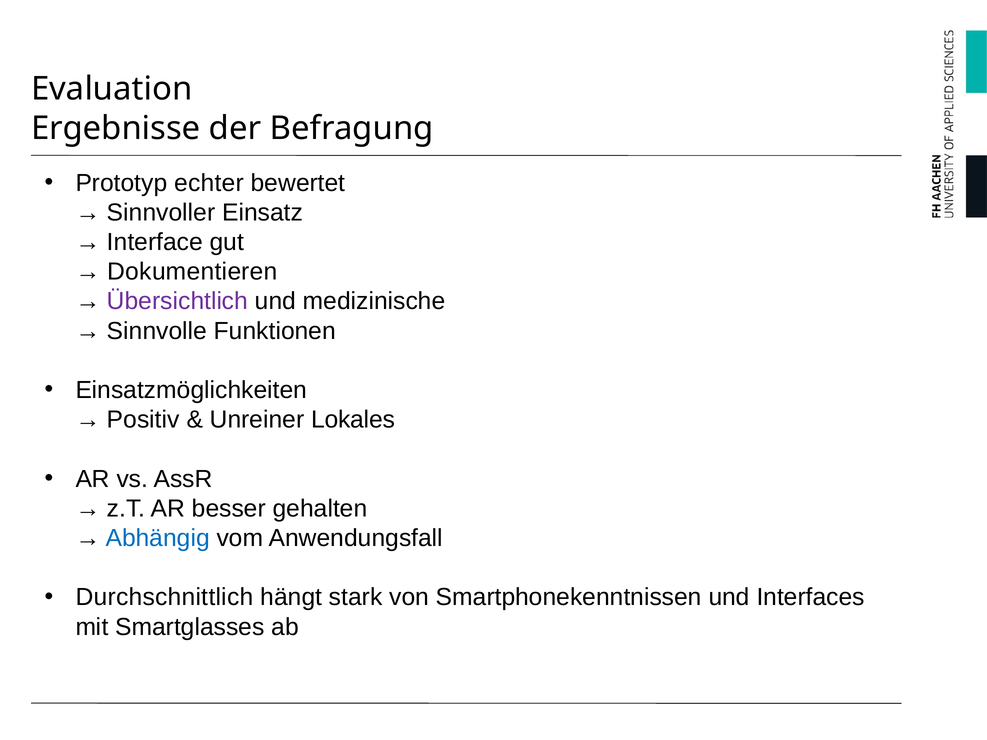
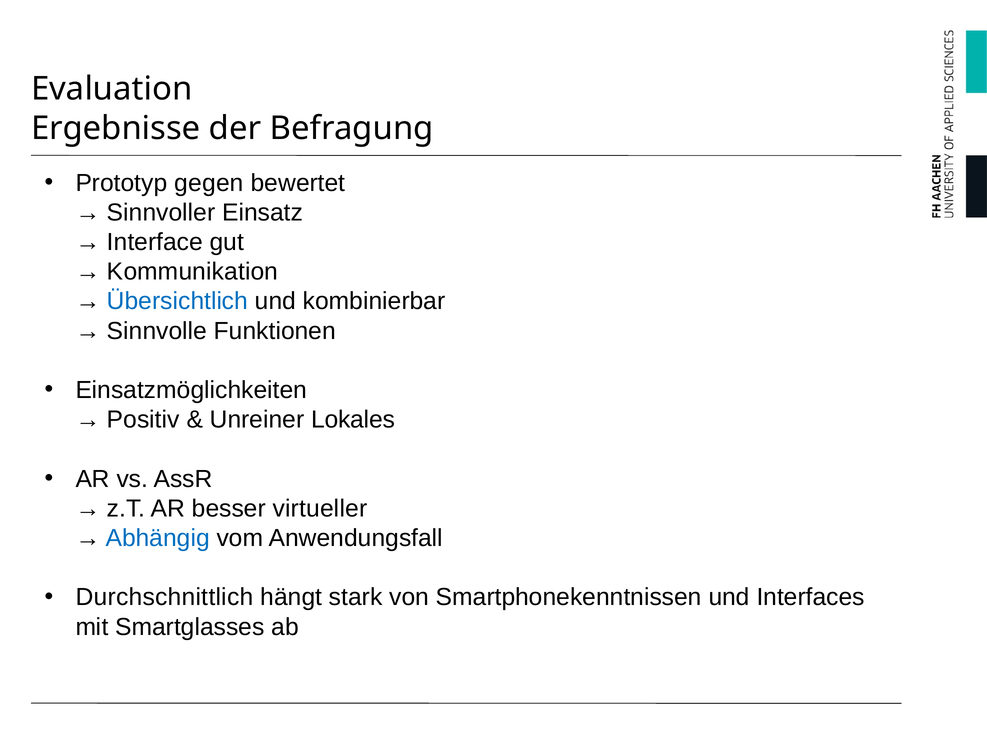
echter: echter -> gegen
Dokumentieren: Dokumentieren -> Kommunikation
Übersichtlich colour: purple -> blue
medizinische: medizinische -> kombinierbar
gehalten: gehalten -> virtueller
